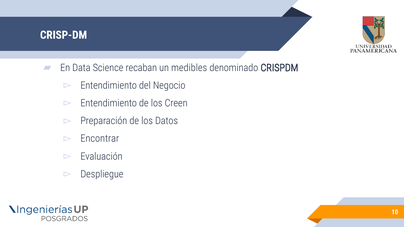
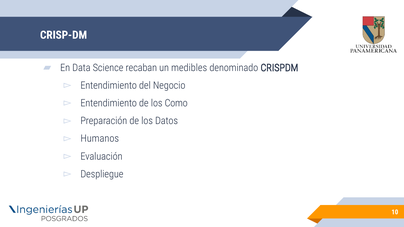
Creen: Creen -> Como
Encontrar: Encontrar -> Humanos
